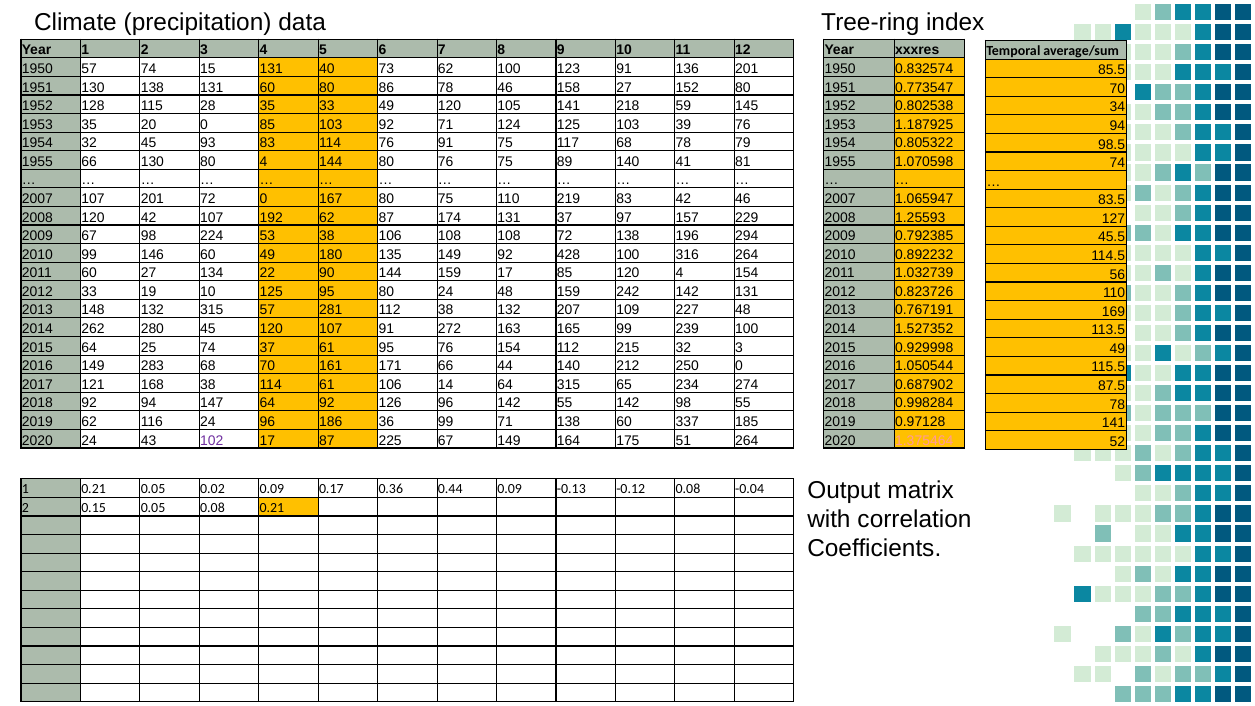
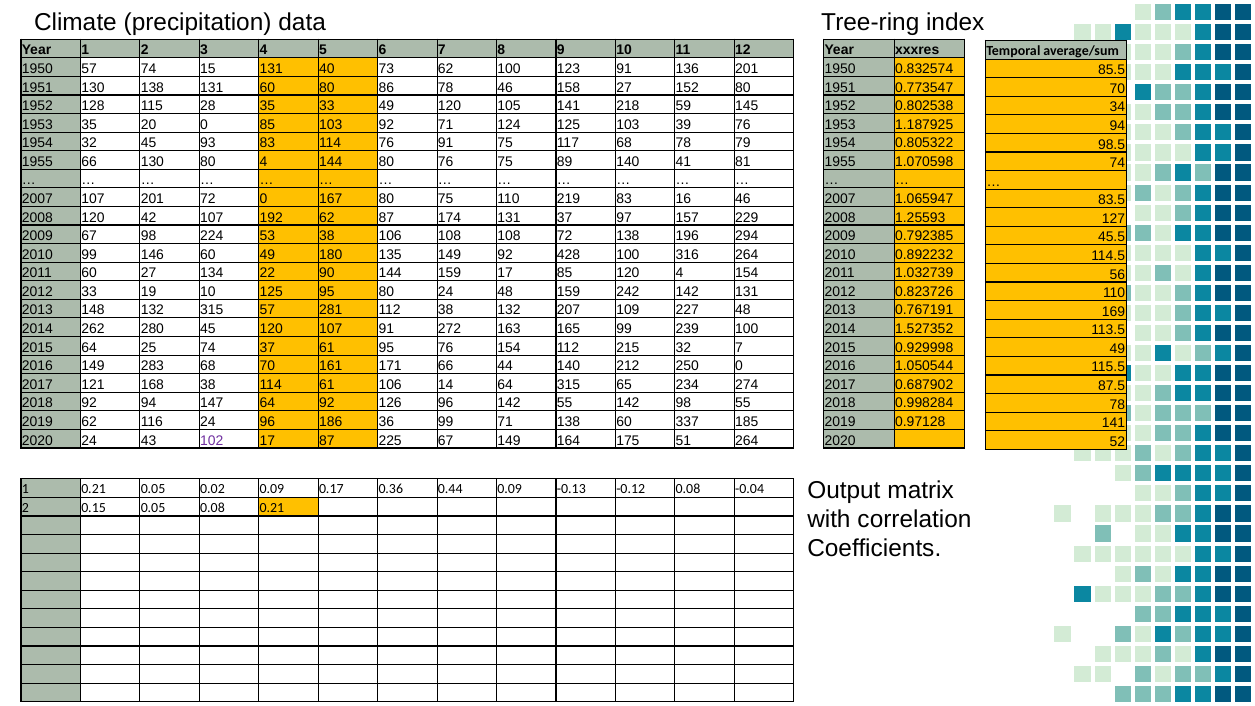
83 42: 42 -> 16
32 3: 3 -> 7
1.375464 colour: pink -> yellow
